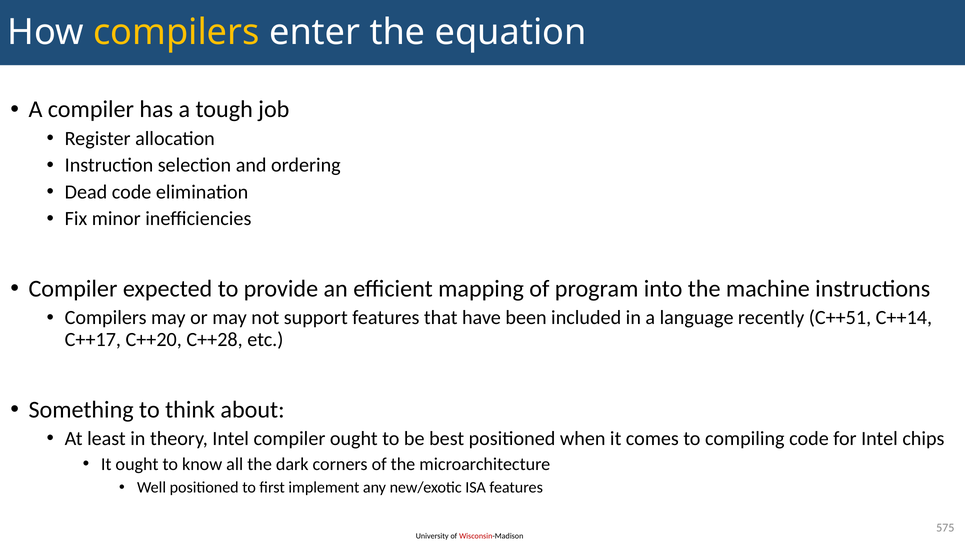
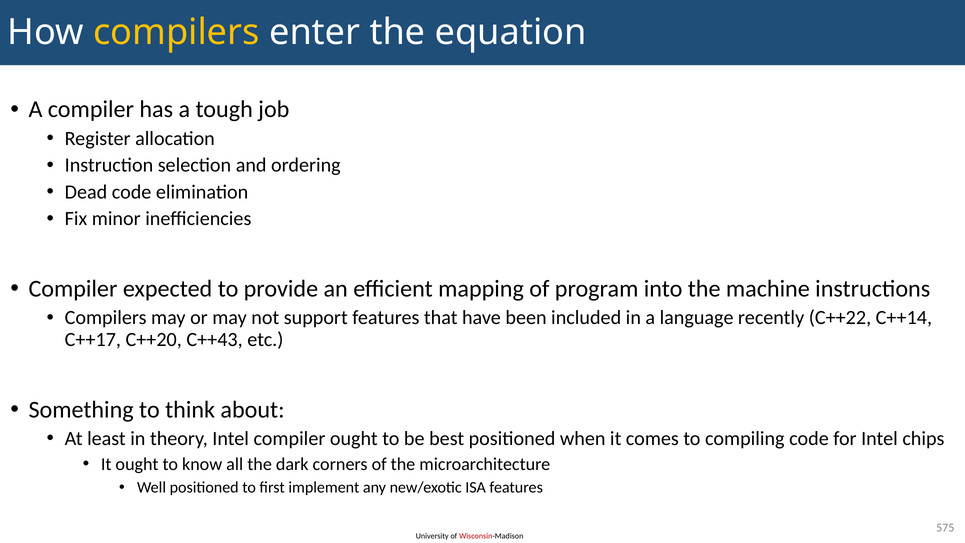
C++51: C++51 -> C++22
C++28: C++28 -> C++43
